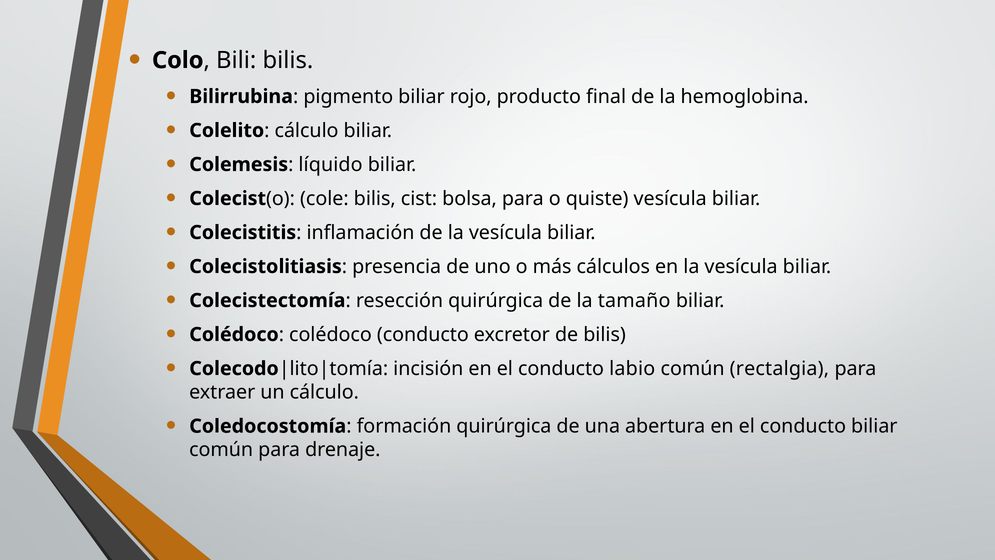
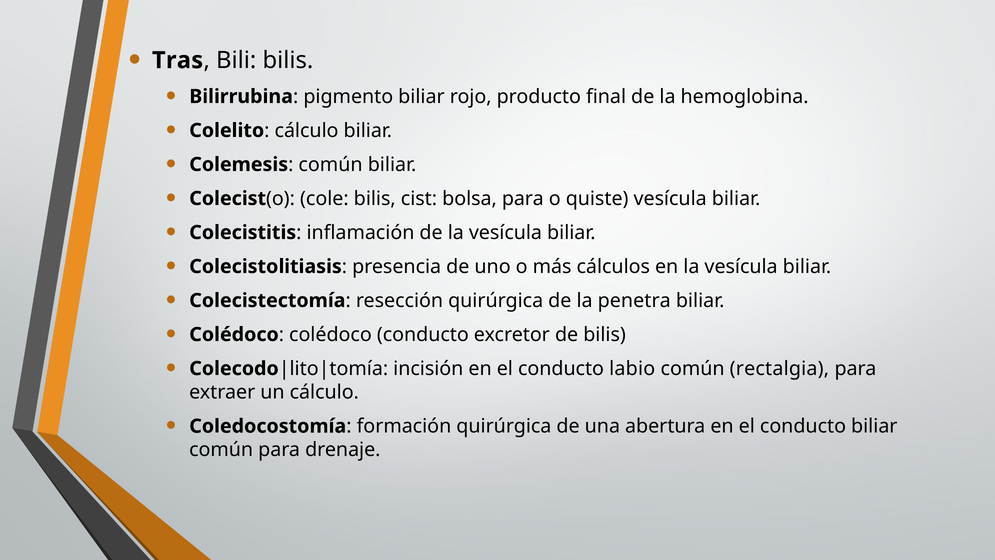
Colo: Colo -> Tras
líquido at (331, 164): líquido -> común
tamaño: tamaño -> penetra
